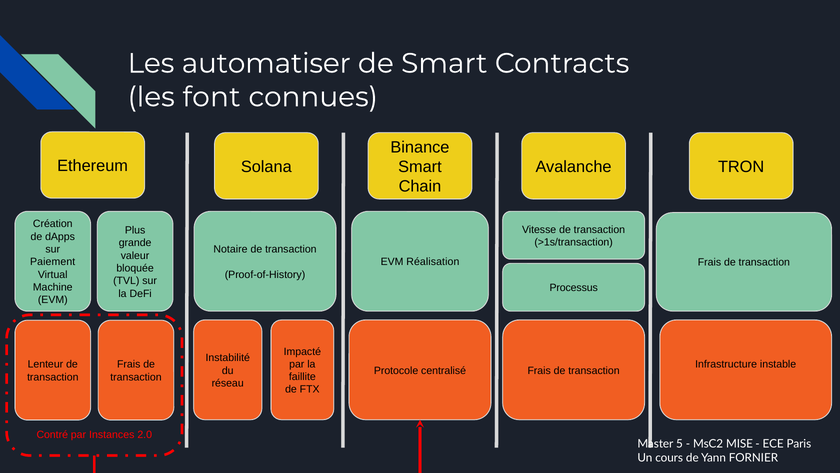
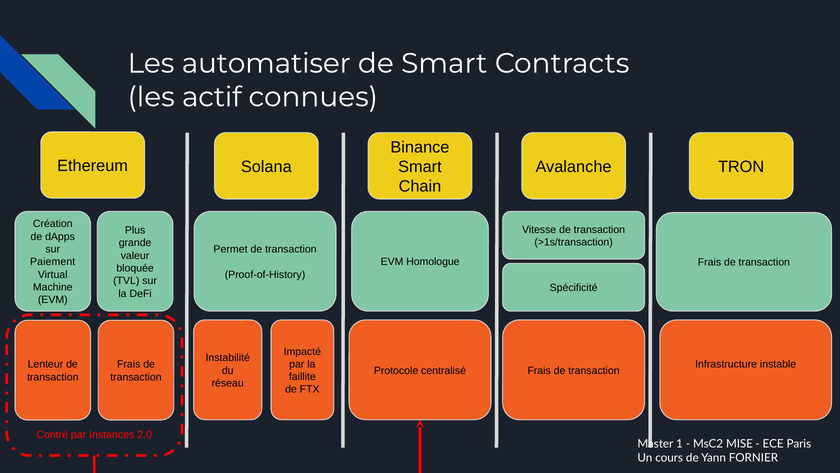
font: font -> actif
Notaire: Notaire -> Permet
Réalisation: Réalisation -> Homologue
Processus: Processus -> Spécificité
5: 5 -> 1
